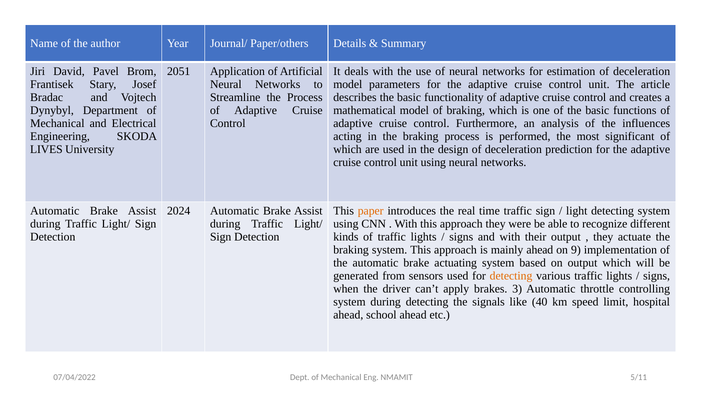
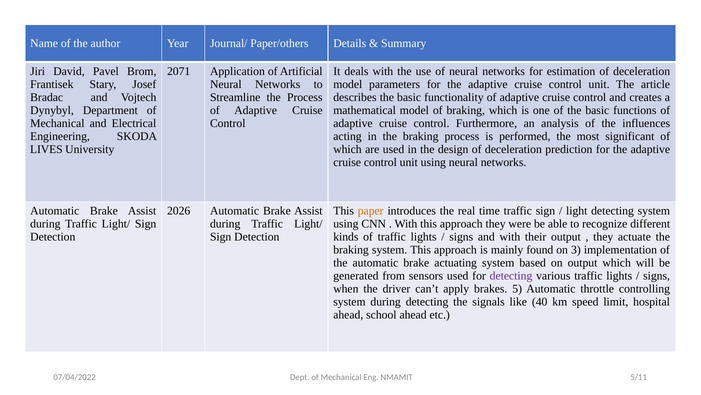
2051: 2051 -> 2071
2024: 2024 -> 2026
mainly ahead: ahead -> found
9: 9 -> 3
detecting at (511, 275) colour: orange -> purple
3: 3 -> 5
